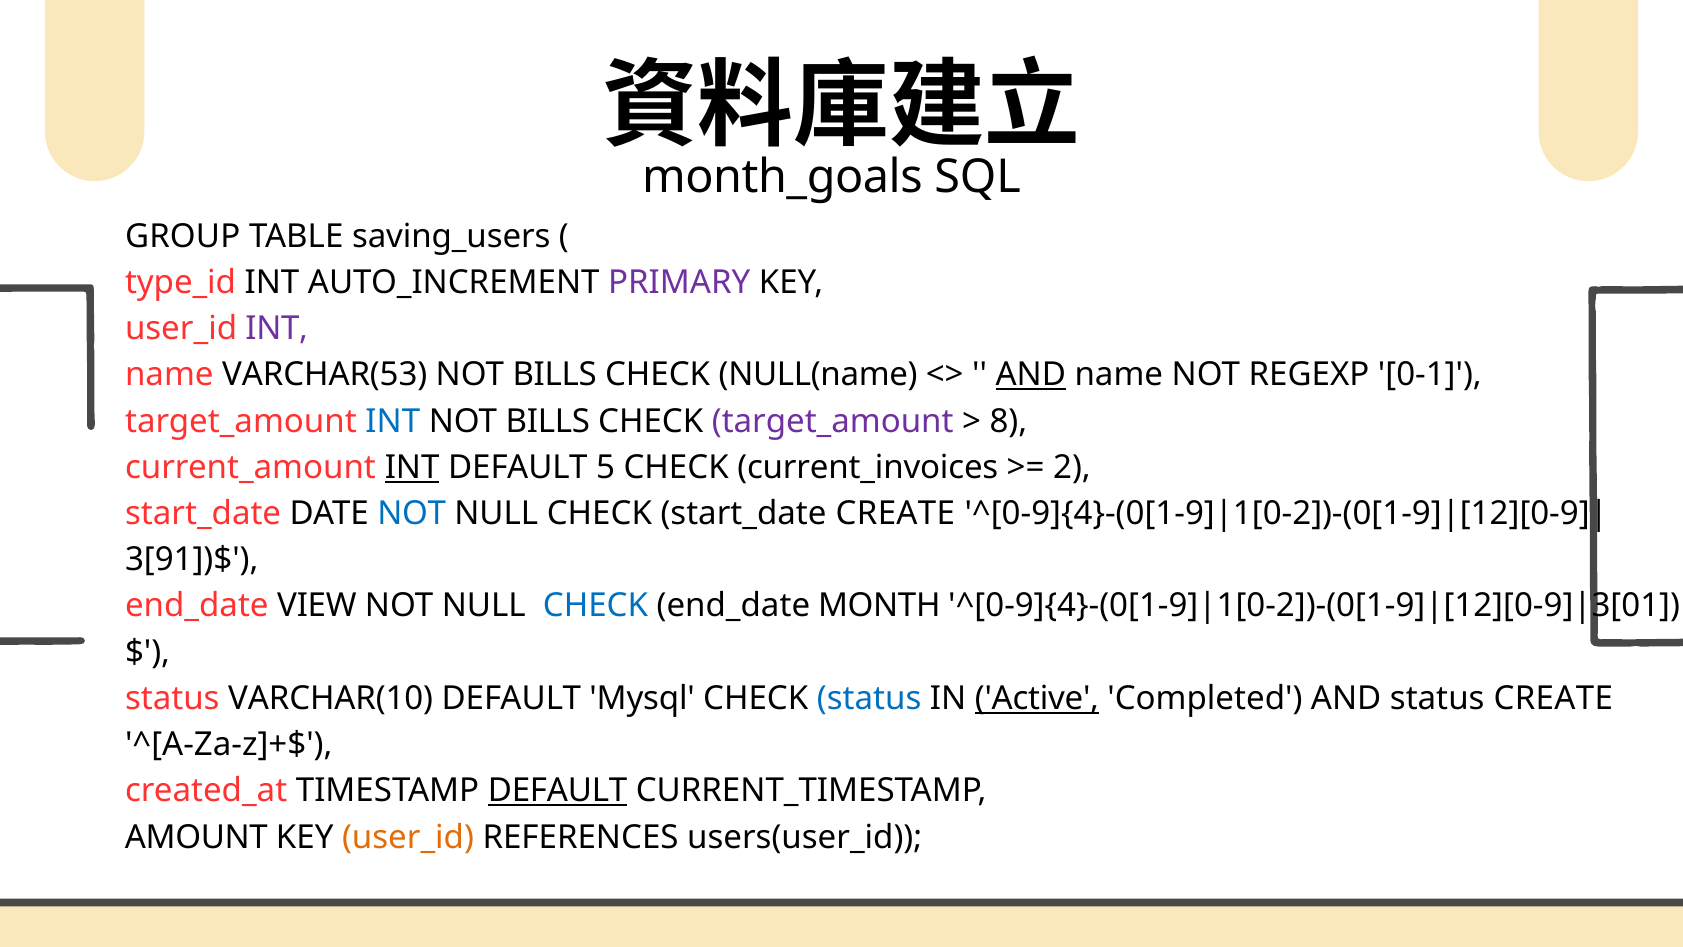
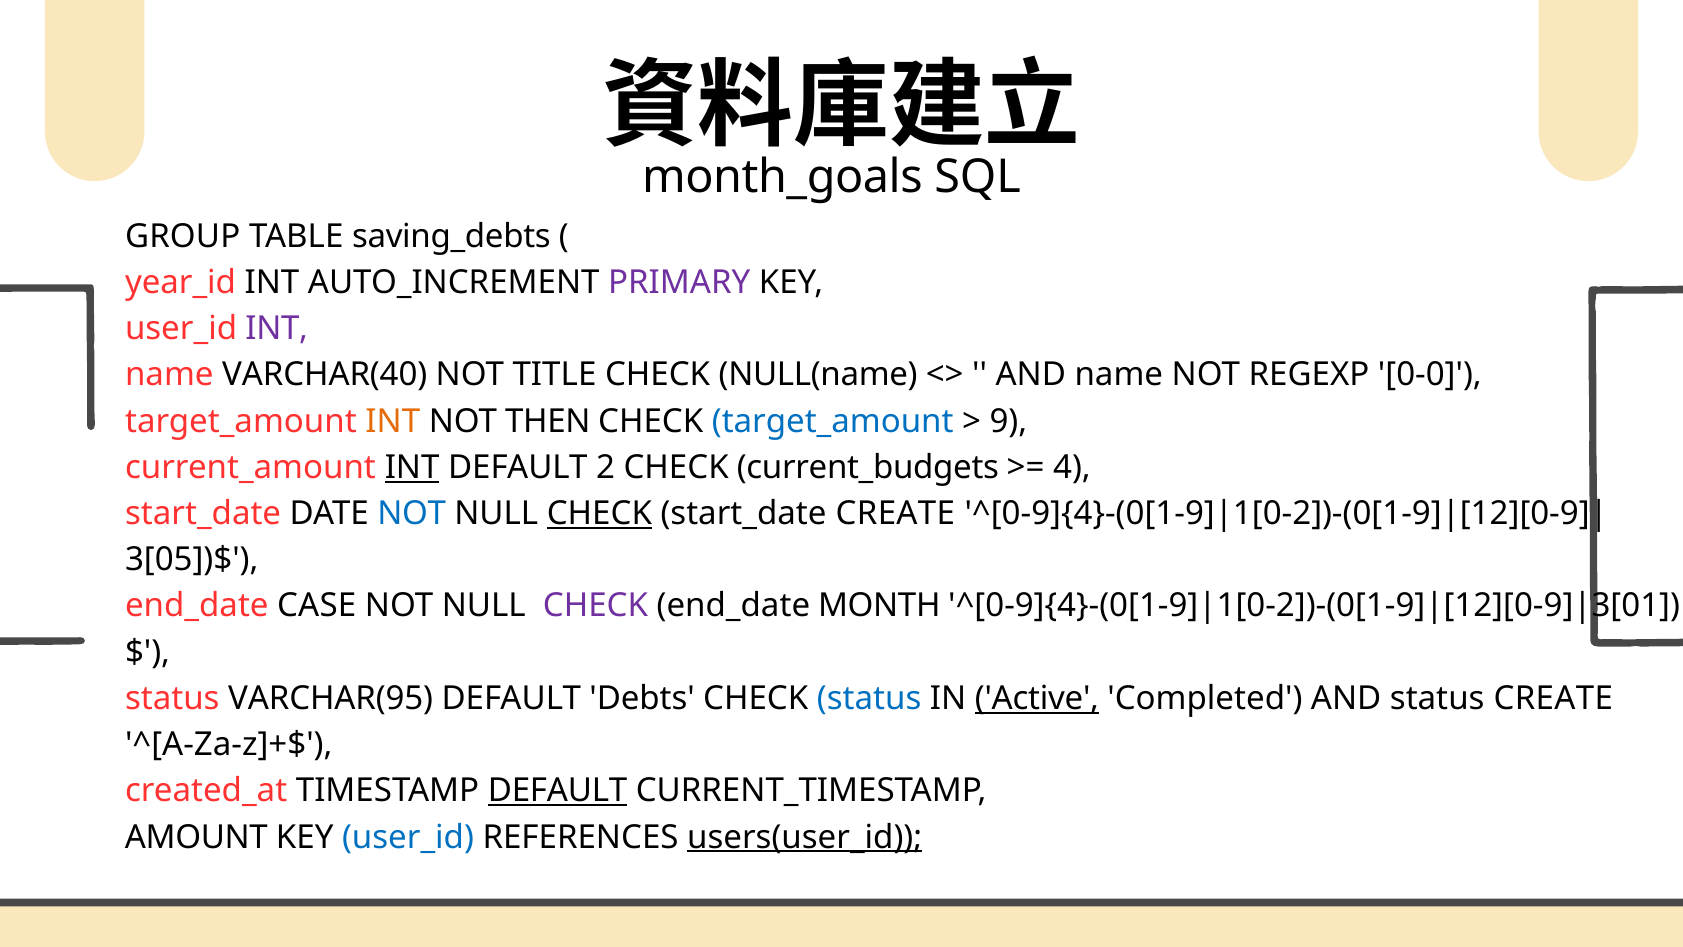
saving_users: saving_users -> saving_debts
type_id: type_id -> year_id
VARCHAR(53: VARCHAR(53 -> VARCHAR(40
BILLS at (555, 375): BILLS -> TITLE
AND at (1031, 375) underline: present -> none
0-1: 0-1 -> 0-0
INT at (393, 421) colour: blue -> orange
BILLS at (548, 421): BILLS -> THEN
target_amount at (833, 421) colour: purple -> blue
8: 8 -> 9
5: 5 -> 2
current_invoices: current_invoices -> current_budgets
2: 2 -> 4
CHECK at (599, 513) underline: none -> present
3[91])$: 3[91])$ -> 3[05])$
VIEW: VIEW -> CASE
CHECK at (596, 606) colour: blue -> purple
VARCHAR(10: VARCHAR(10 -> VARCHAR(95
Mysql: Mysql -> Debts
user_id at (408, 837) colour: orange -> blue
users(user_id underline: none -> present
